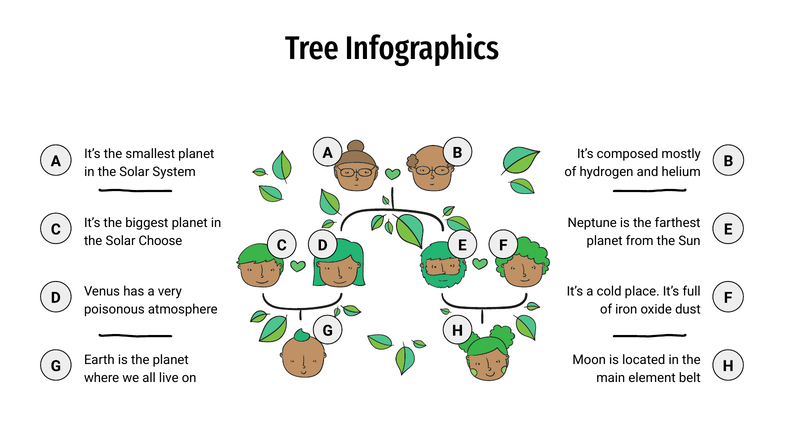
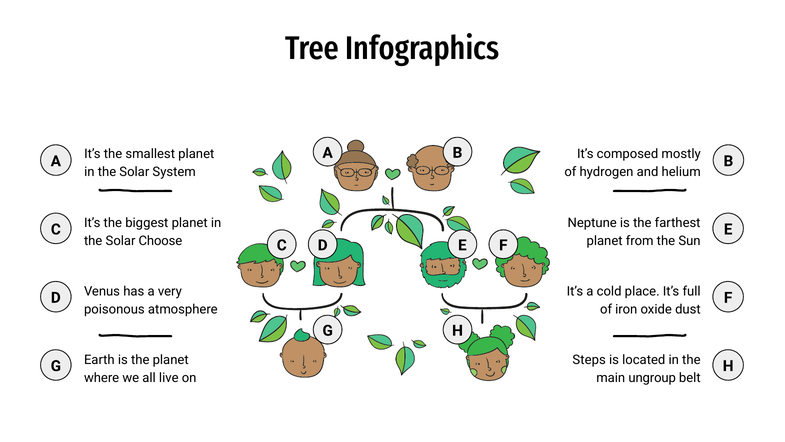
Moon: Moon -> Steps
element: element -> ungroup
